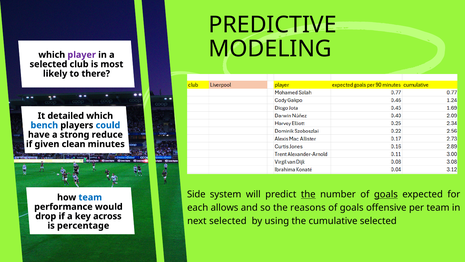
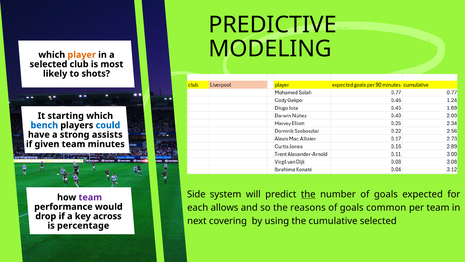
player colour: purple -> orange
there: there -> shots
detailed: detailed -> starting
reduce: reduce -> assists
given clean: clean -> team
goals at (386, 194) underline: present -> none
team at (90, 197) colour: blue -> purple
offensive: offensive -> common
next selected: selected -> covering
